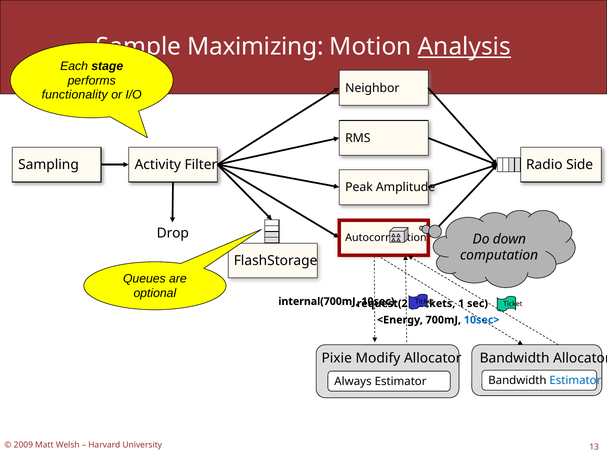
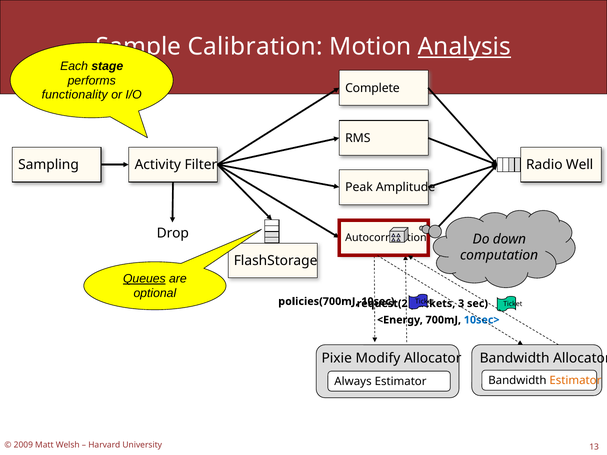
Maximizing: Maximizing -> Calibration
Neighbor: Neighbor -> Complete
Side: Side -> Well
Queues underline: none -> present
internal(700mJ: internal(700mJ -> policies(700mJ
1: 1 -> 3
Estimator at (575, 381) colour: blue -> orange
